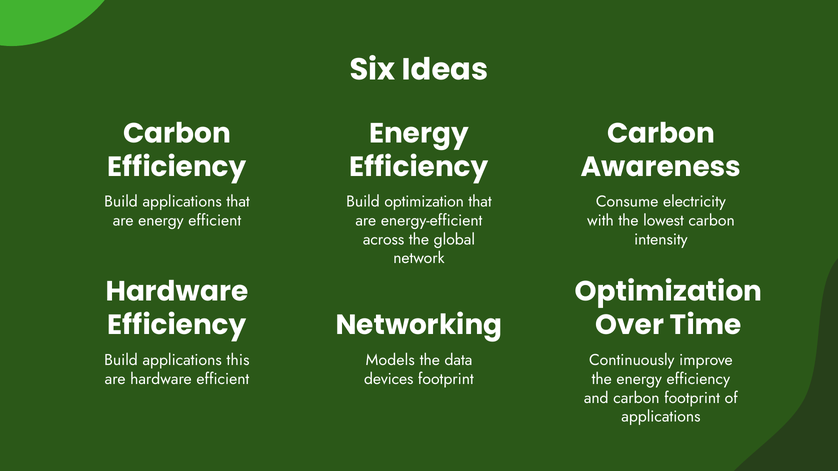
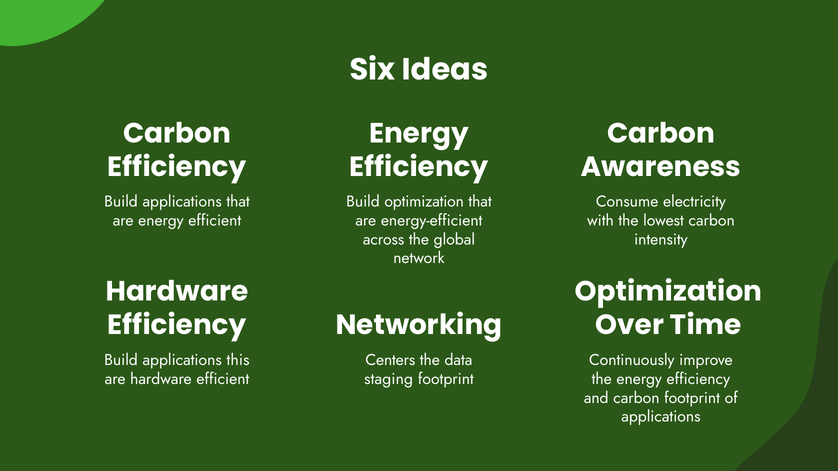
Models: Models -> Centers
devices: devices -> staging
